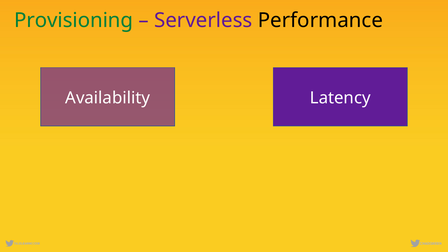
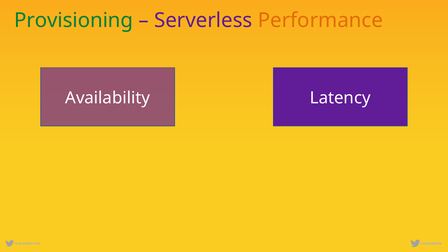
Performance colour: black -> orange
